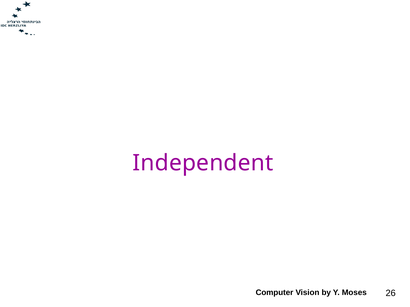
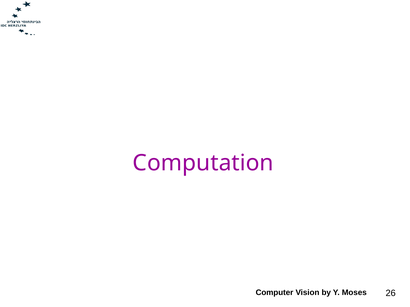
Independent: Independent -> Computation
